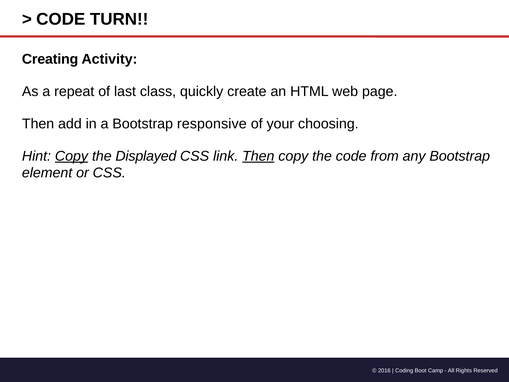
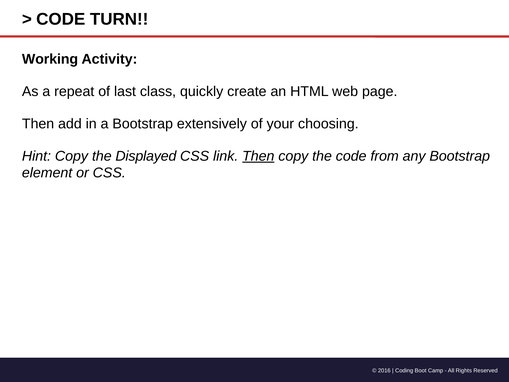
Creating: Creating -> Working
responsive: responsive -> extensively
Copy at (71, 156) underline: present -> none
